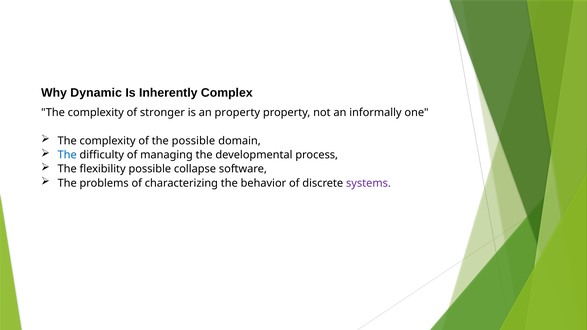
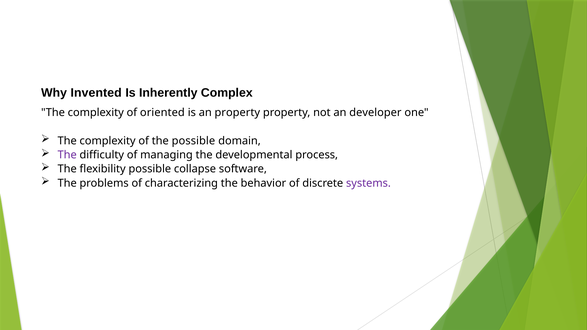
Dynamic: Dynamic -> Invented
stronger: stronger -> oriented
informally: informally -> developer
The at (67, 155) colour: blue -> purple
